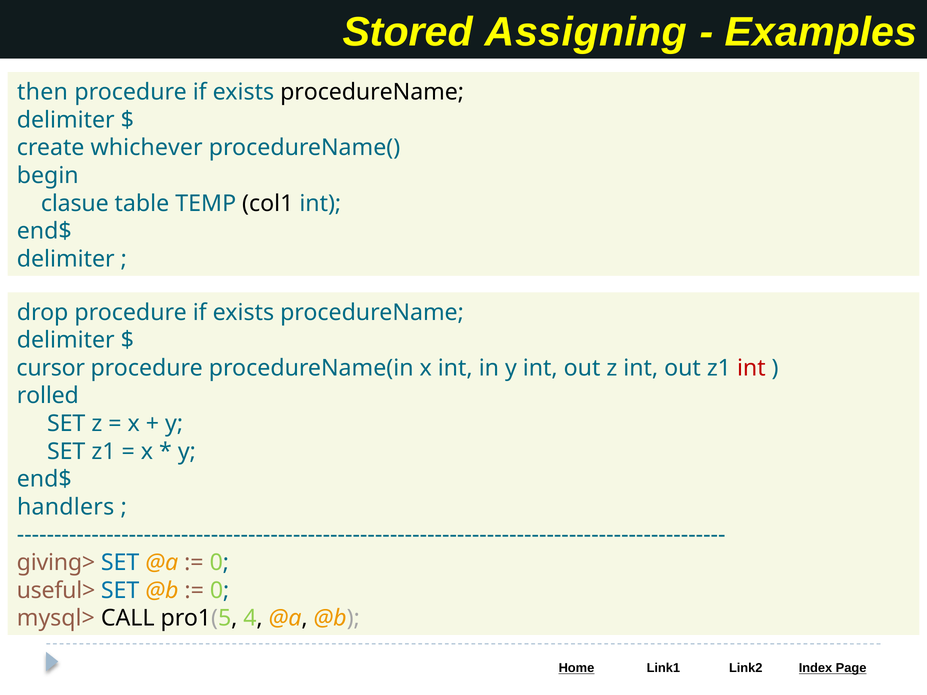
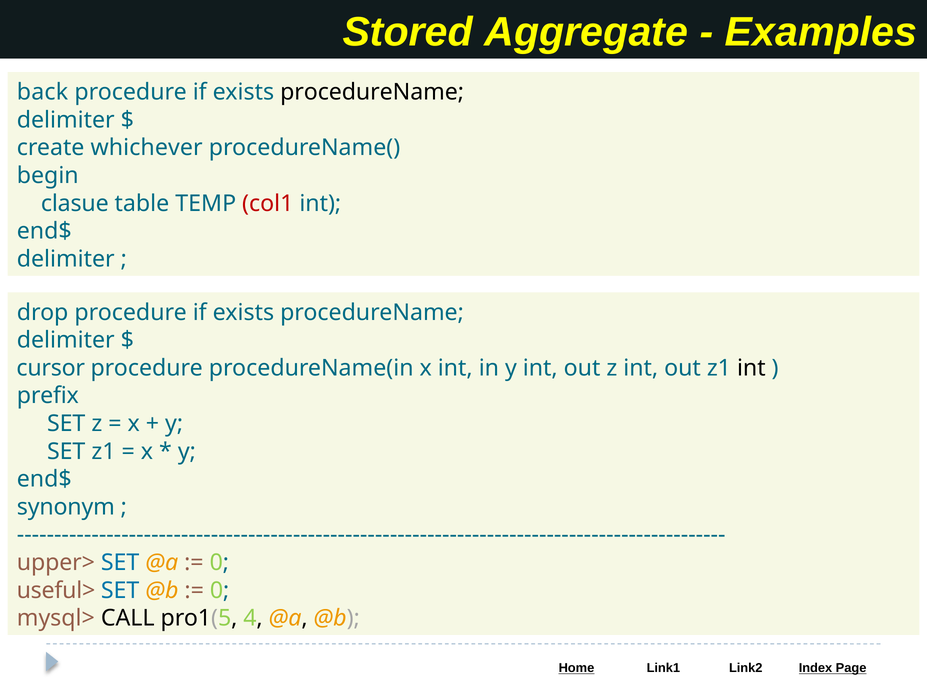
Assigning: Assigning -> Aggregate
then: then -> back
col1 colour: black -> red
int at (751, 368) colour: red -> black
rolled: rolled -> prefix
handlers: handlers -> synonym
giving>: giving> -> upper>
